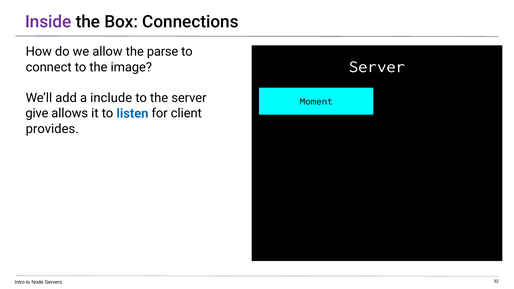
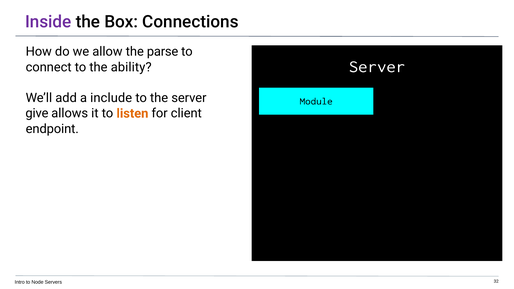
image: image -> ability
Moment: Moment -> Module
listen colour: blue -> orange
provides: provides -> endpoint
